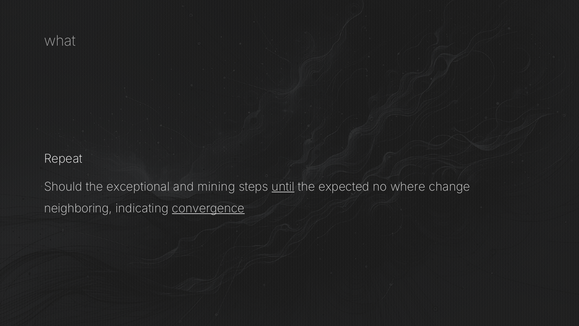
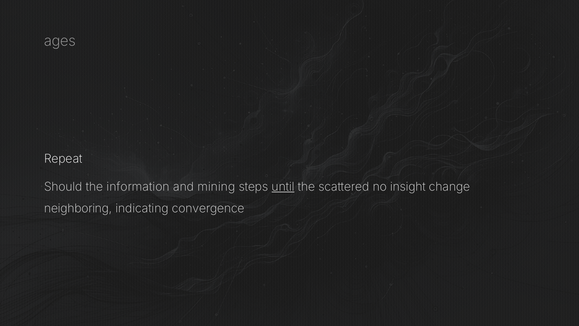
what: what -> ages
exceptional: exceptional -> information
expected: expected -> scattered
where: where -> insight
convergence underline: present -> none
